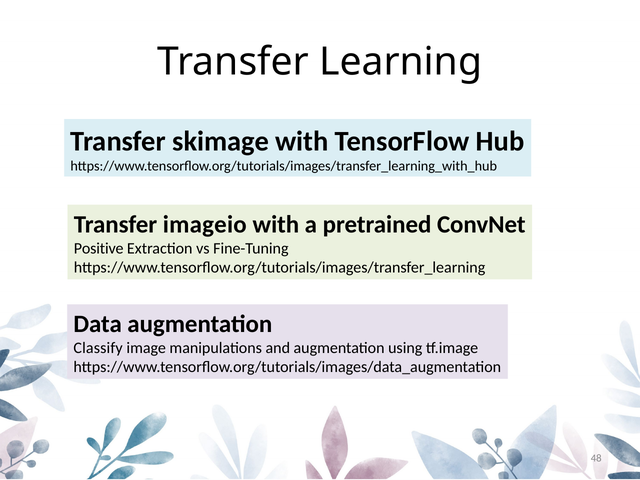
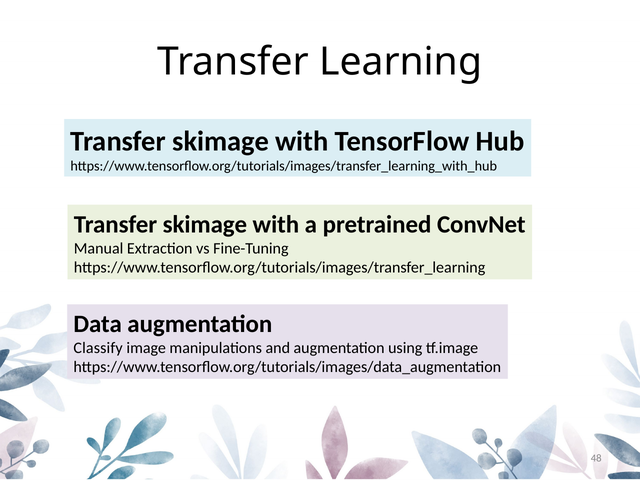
imageio at (205, 225): imageio -> skimage
Positive: Positive -> Manual
